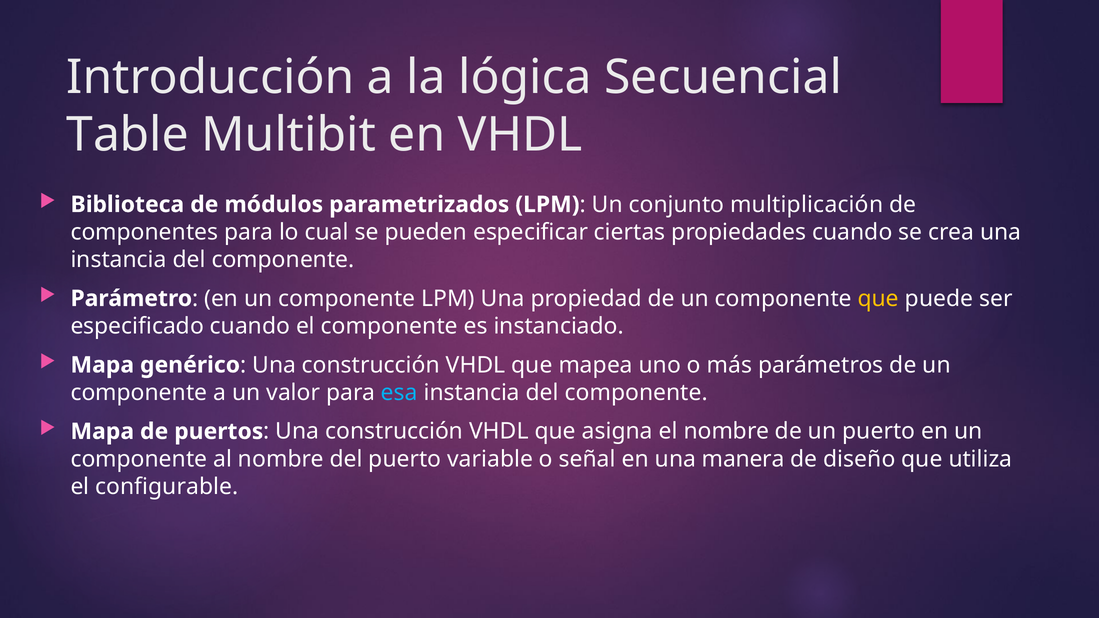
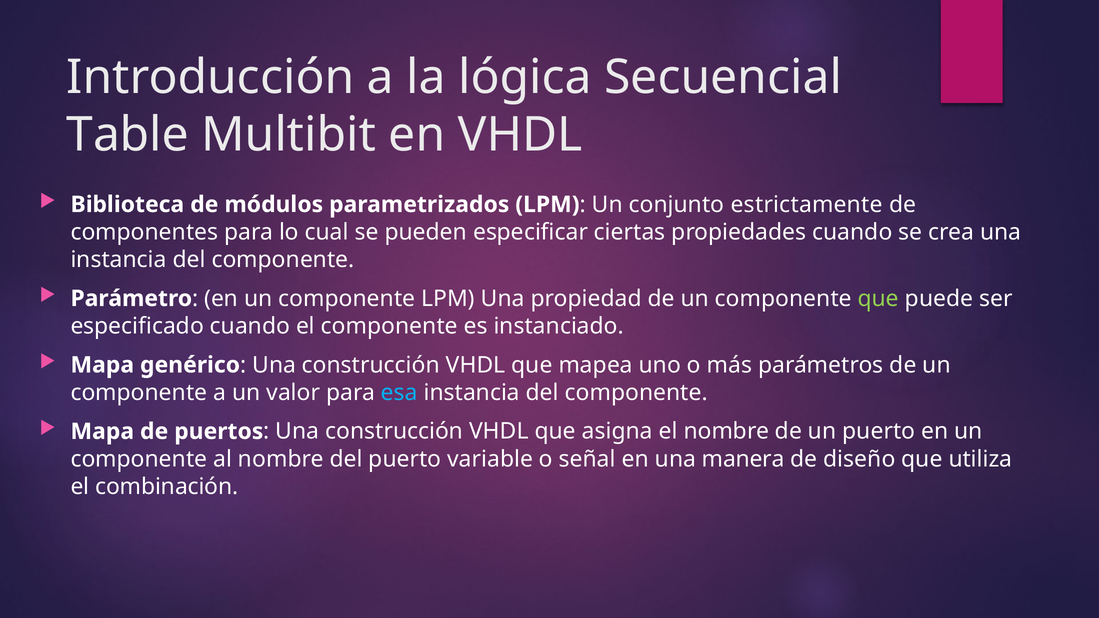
multiplicación: multiplicación -> estrictamente
que at (878, 299) colour: yellow -> light green
configurable: configurable -> combinación
